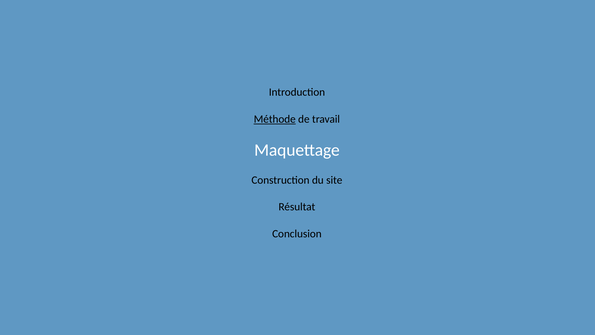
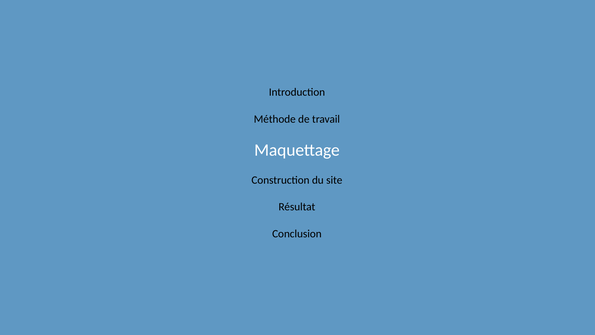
Méthode underline: present -> none
